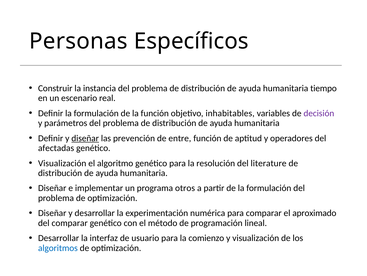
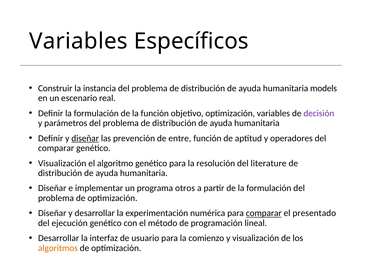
Personas at (78, 41): Personas -> Variables
tiempo: tiempo -> models
objetivo inhabitables: inhabitables -> optimización
afectadas at (56, 148): afectadas -> comparar
comparar at (264, 213) underline: none -> present
aproximado: aproximado -> presentado
del comparar: comparar -> ejecución
algoritmos colour: blue -> orange
